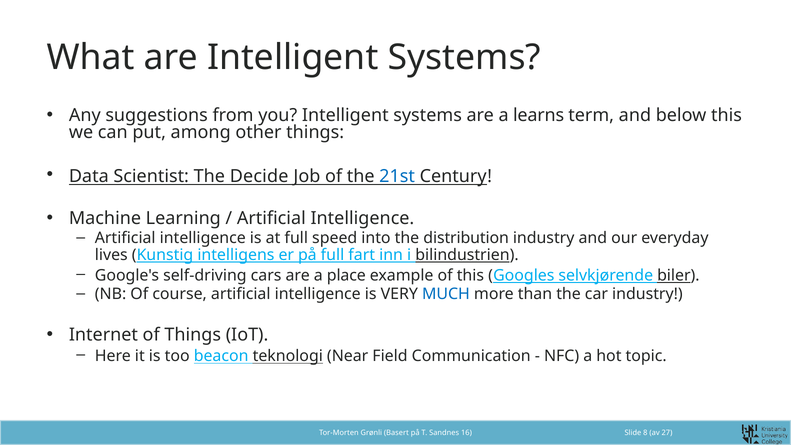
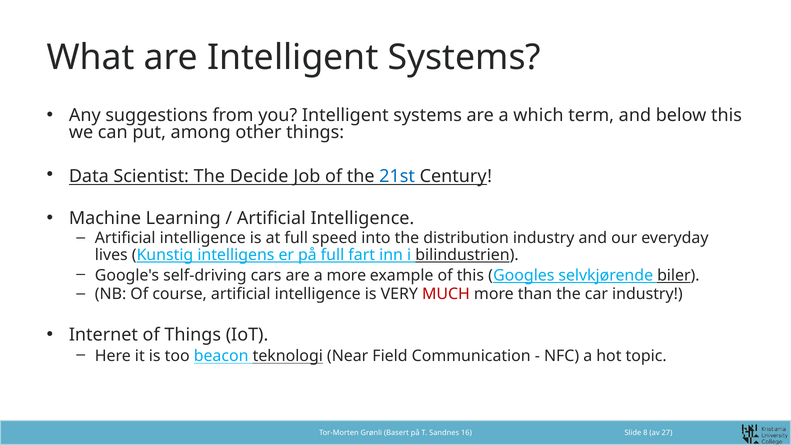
learns: learns -> which
a place: place -> more
MUCH colour: blue -> red
